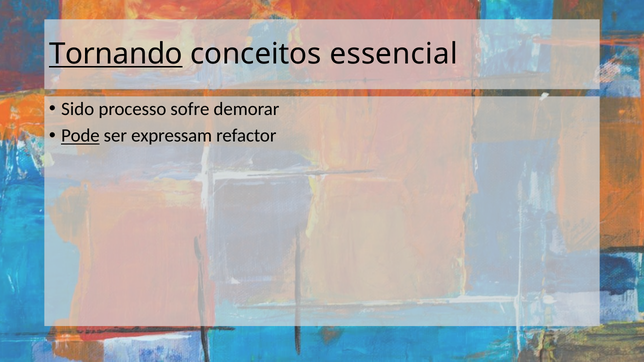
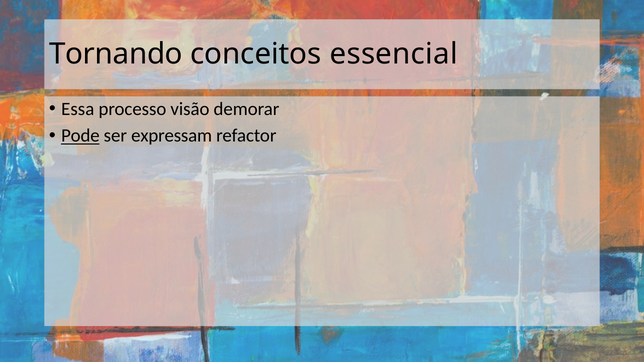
Tornando underline: present -> none
Sido: Sido -> Essa
sofre: sofre -> visão
